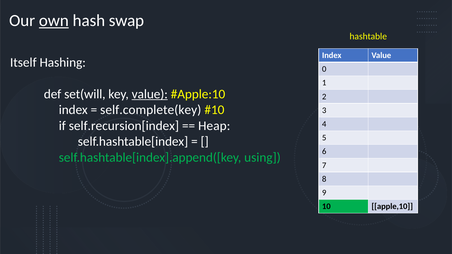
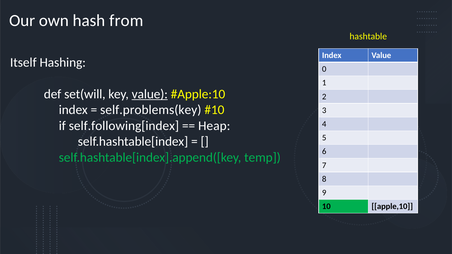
own underline: present -> none
swap: swap -> from
self.complete(key: self.complete(key -> self.problems(key
self.recursion[index: self.recursion[index -> self.following[index
using: using -> temp
